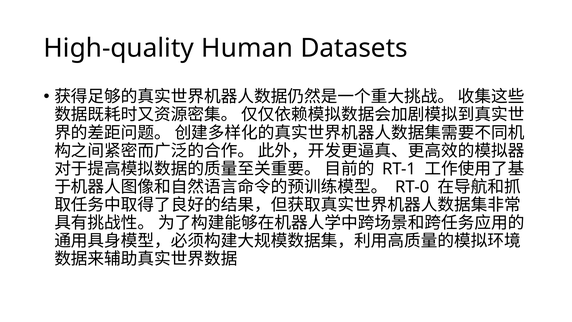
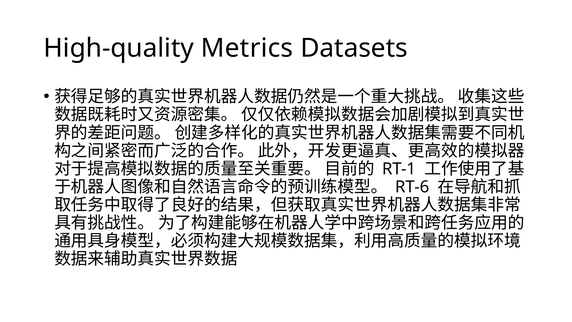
Human: Human -> Metrics
RT-0: RT-0 -> RT-6
